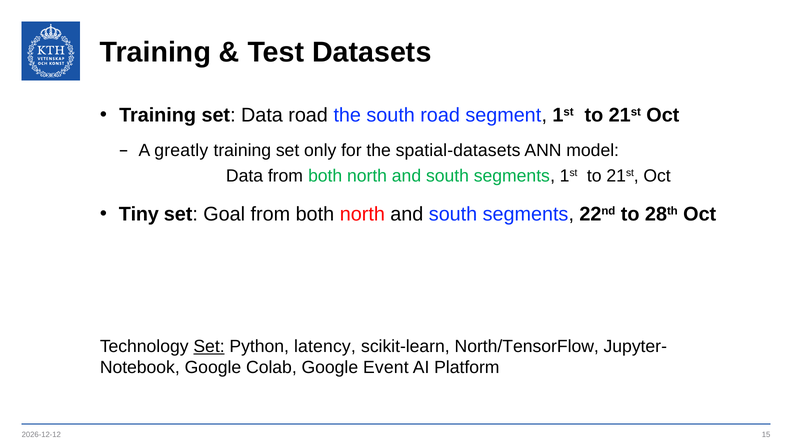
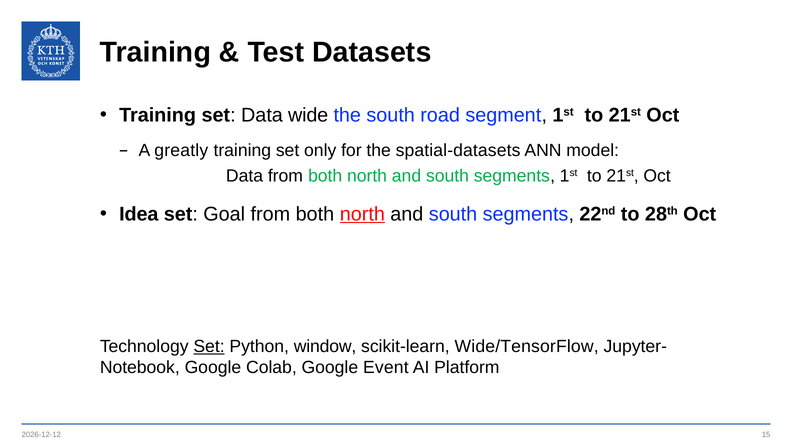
Data road: road -> wide
Tiny: Tiny -> Idea
north at (362, 214) underline: none -> present
latency: latency -> window
North/TensorFlow: North/TensorFlow -> Wide/TensorFlow
